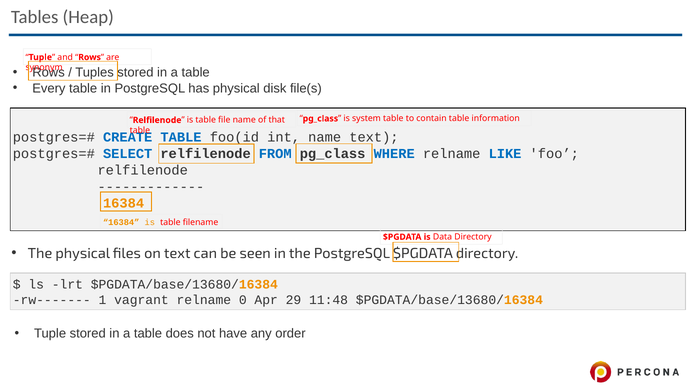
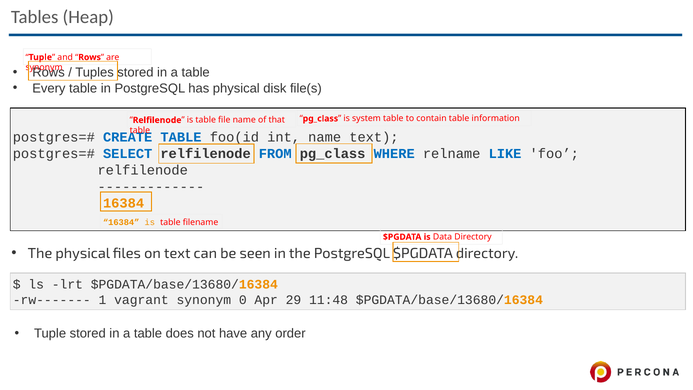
vagrant relname: relname -> synonym
